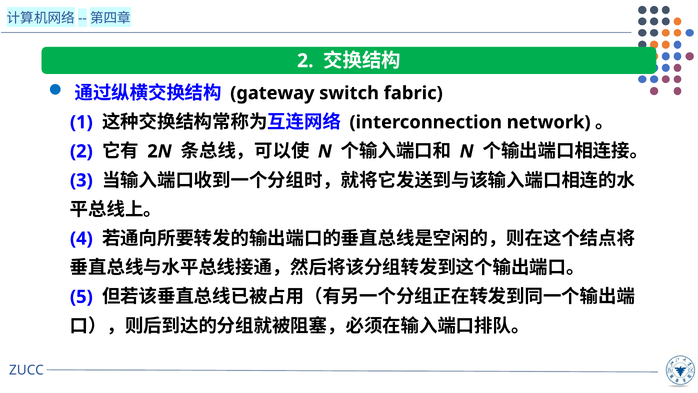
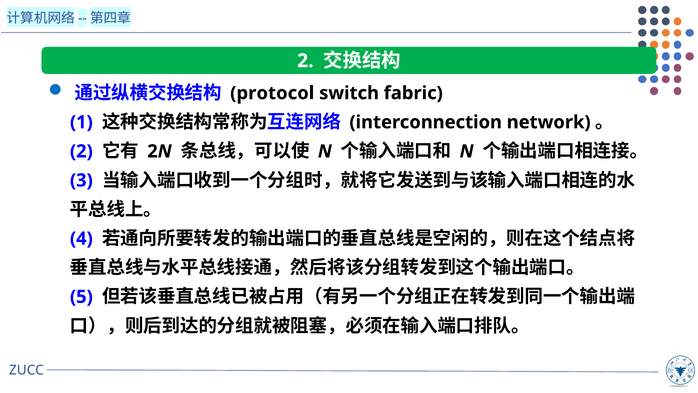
gateway: gateway -> protocol
